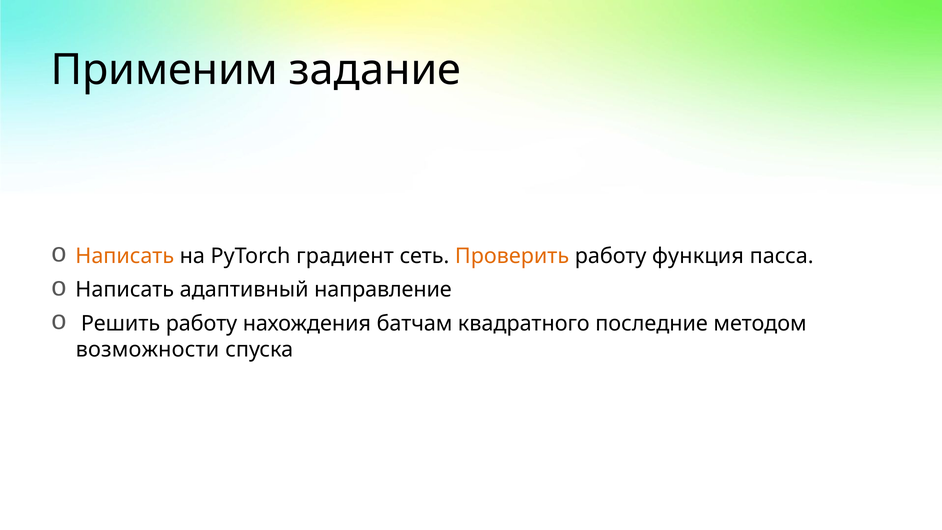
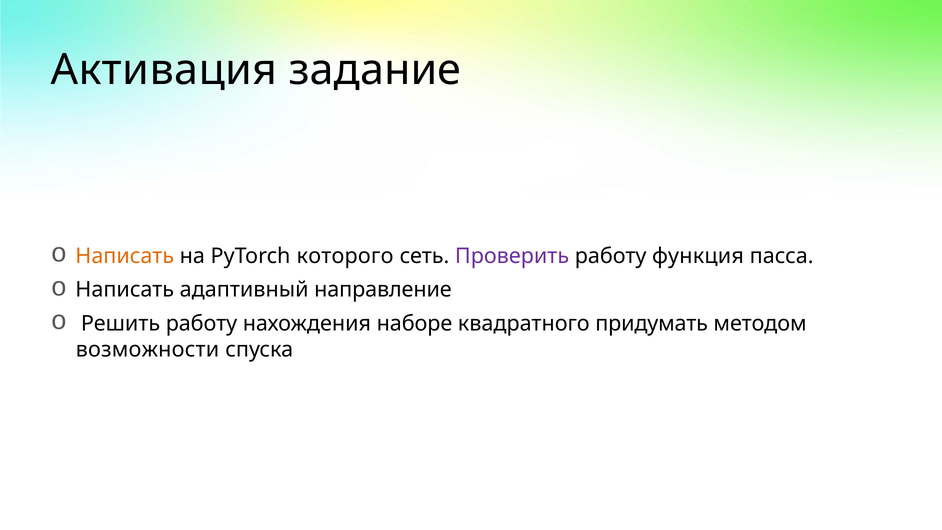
Применим: Применим -> Активация
градиент: градиент -> которого
Проверить colour: orange -> purple
батчам: батчам -> наборе
последние: последние -> придумать
